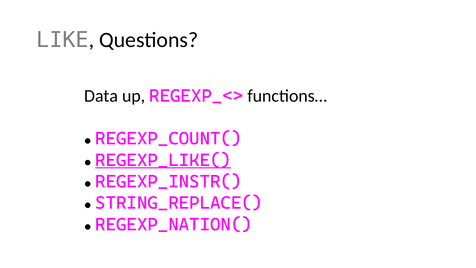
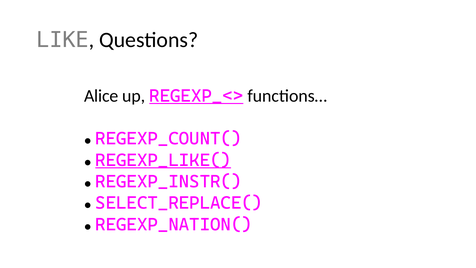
Data: Data -> Alice
REGEXP_<> underline: none -> present
STRING_REPLACE(: STRING_REPLACE( -> SELECT_REPLACE(
